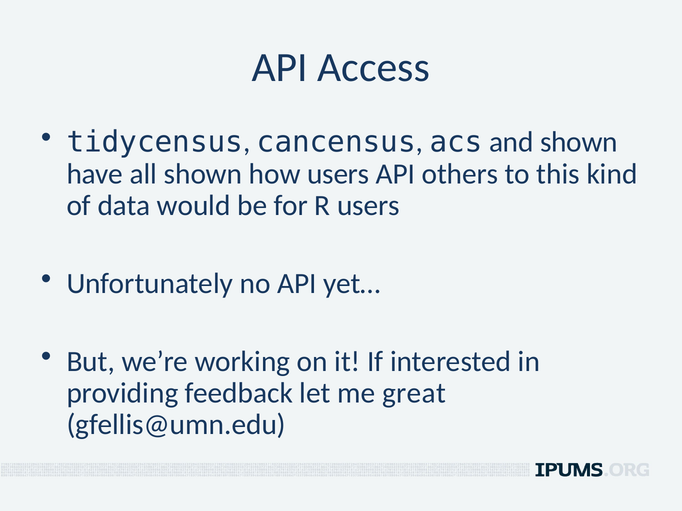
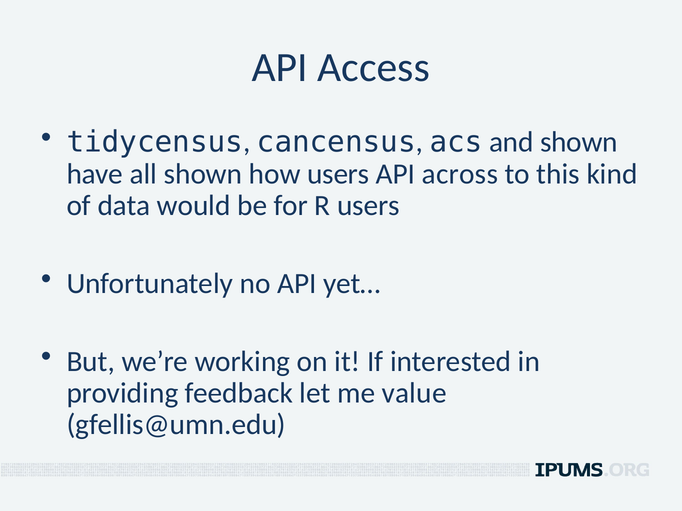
others: others -> across
great: great -> value
